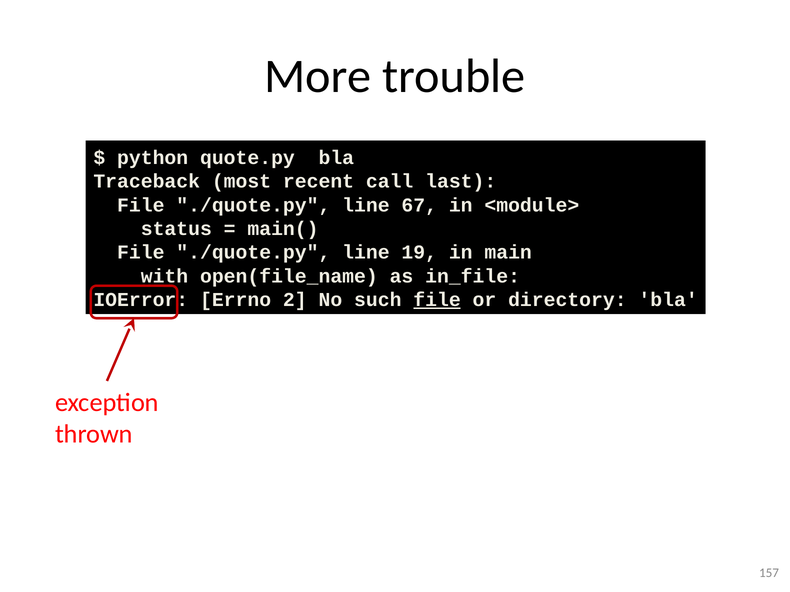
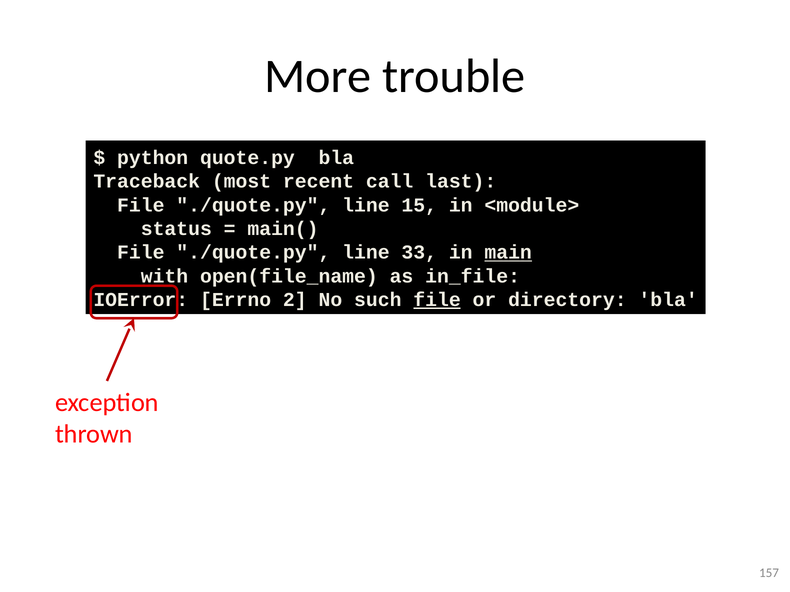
67: 67 -> 15
19: 19 -> 33
main underline: none -> present
